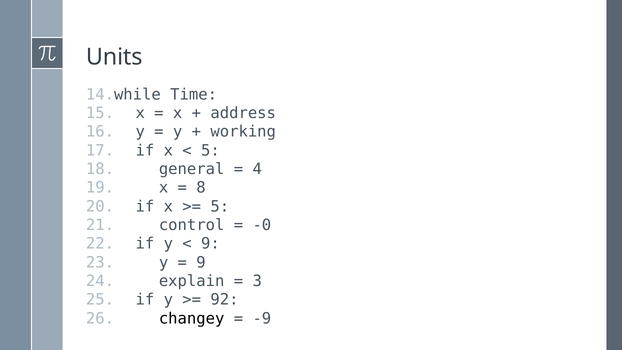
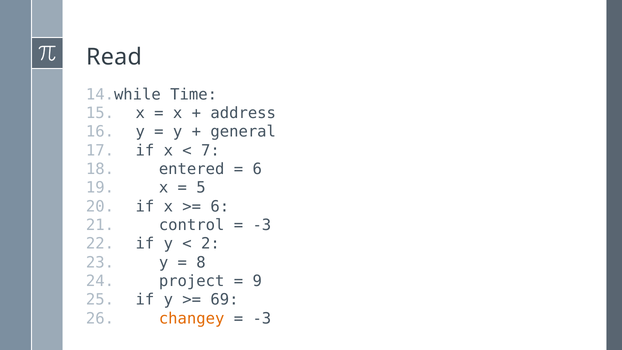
Units: Units -> Read
working: working -> general
5 at (210, 150): 5 -> 7
general: general -> entered
4 at (257, 169): 4 -> 6
8: 8 -> 5
5 at (220, 206): 5 -> 6
-0 at (262, 225): -0 -> -3
9 at (210, 244): 9 -> 2
9 at (201, 262): 9 -> 8
explain: explain -> project
3: 3 -> 9
92: 92 -> 69
changey colour: black -> orange
-9 at (262, 318): -9 -> -3
